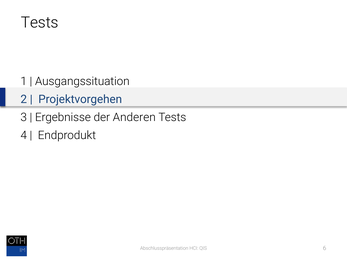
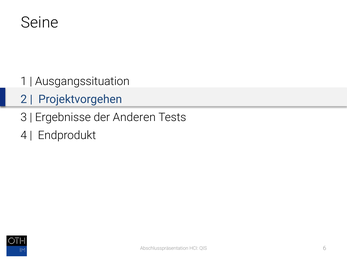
Tests at (40, 22): Tests -> Seine
